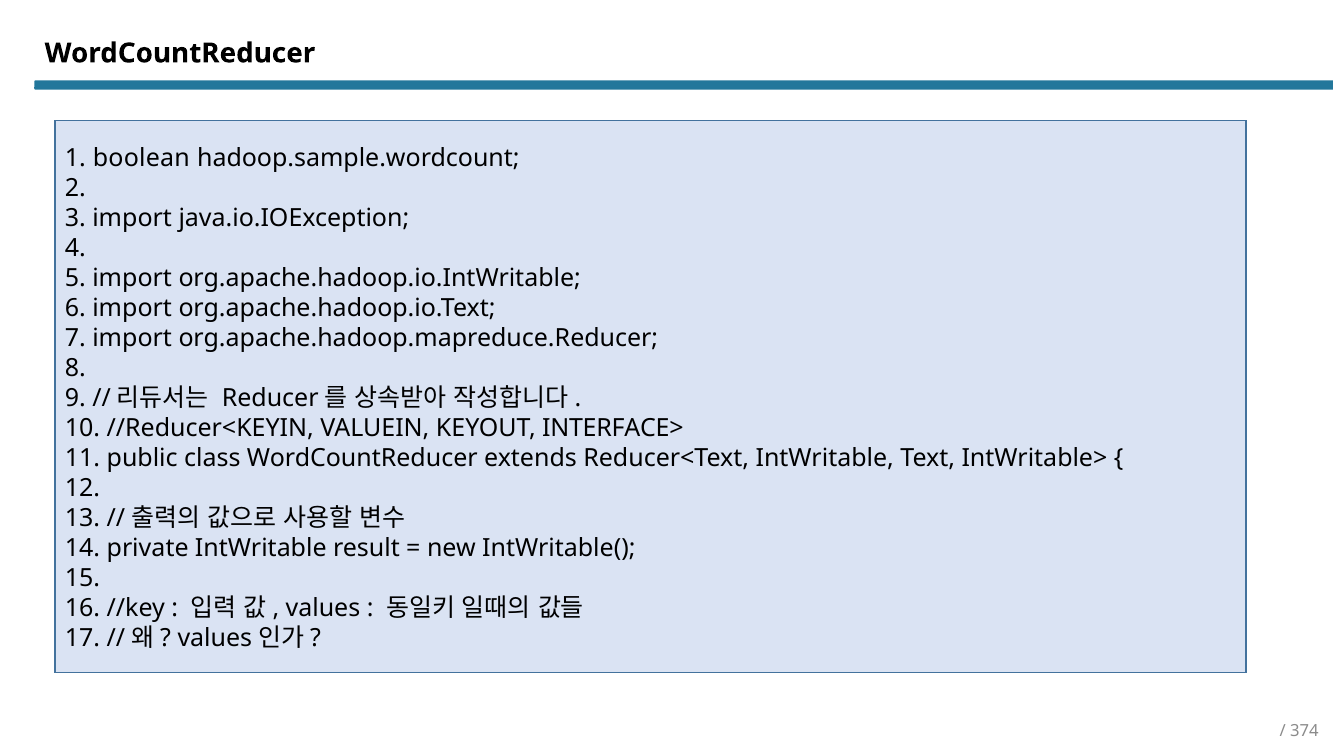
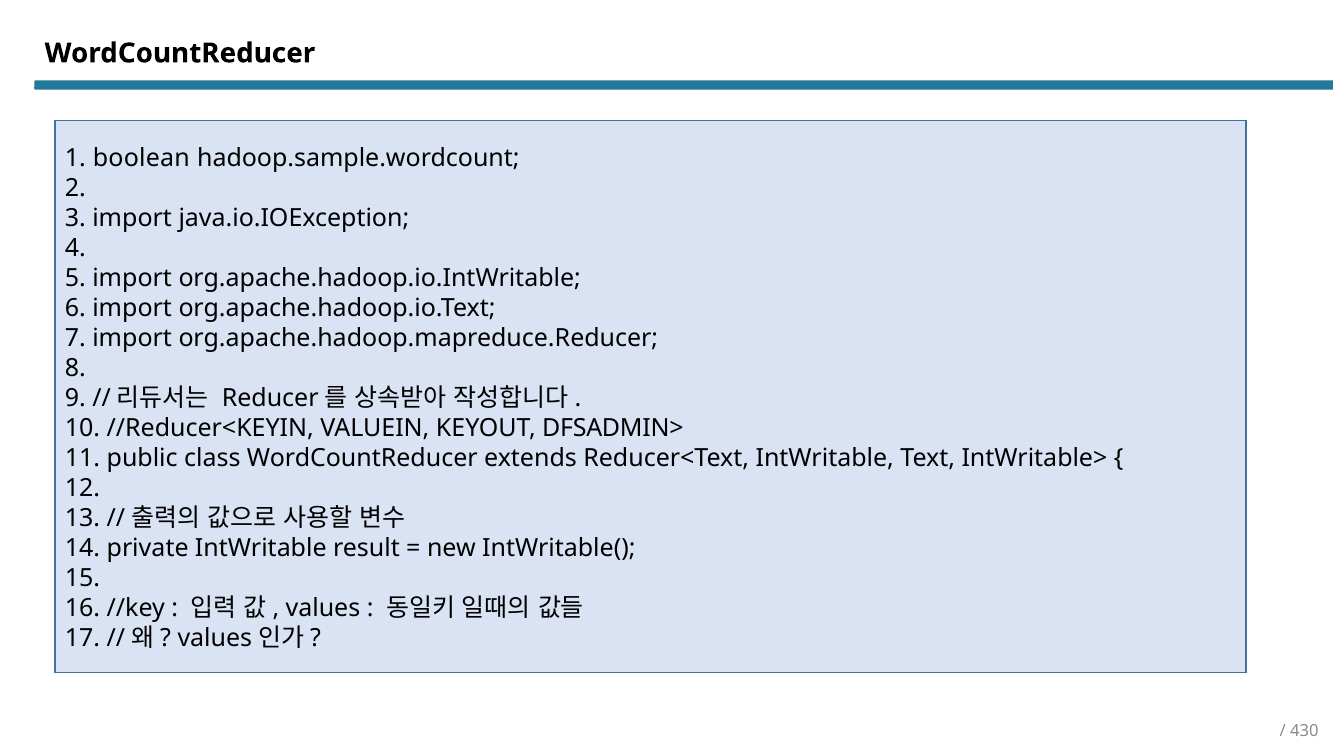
INTERFACE>: INTERFACE> -> DFSADMIN>
374: 374 -> 430
